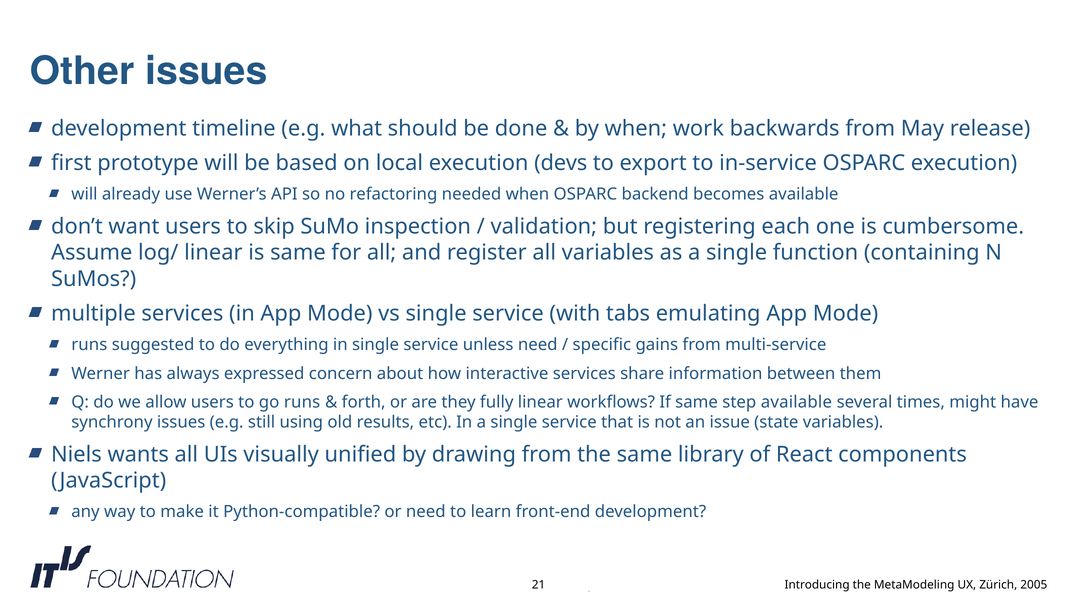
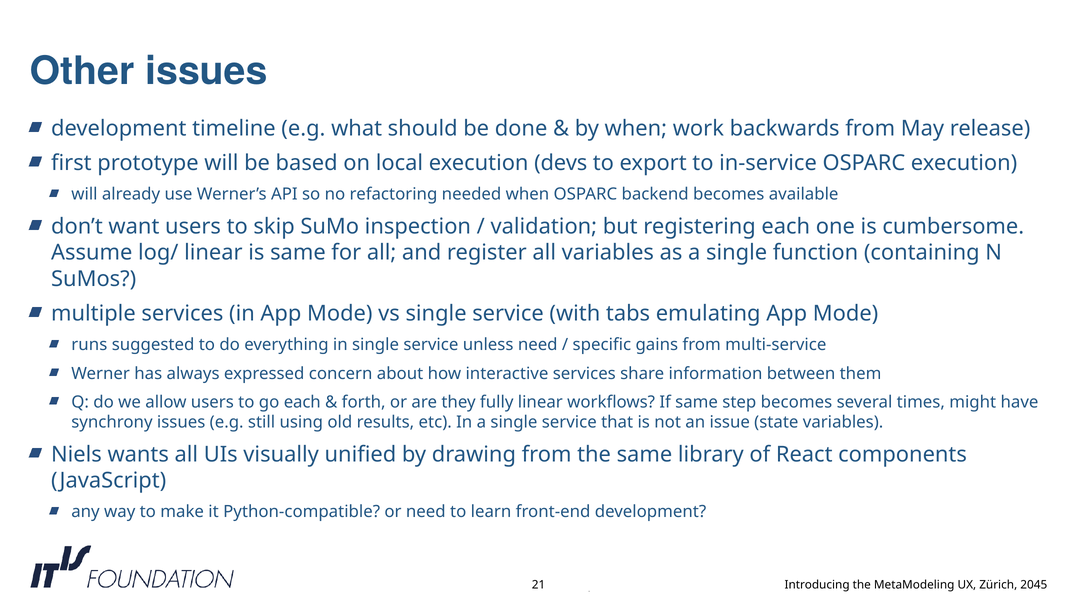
go runs: runs -> each
step available: available -> becomes
2005: 2005 -> 2045
